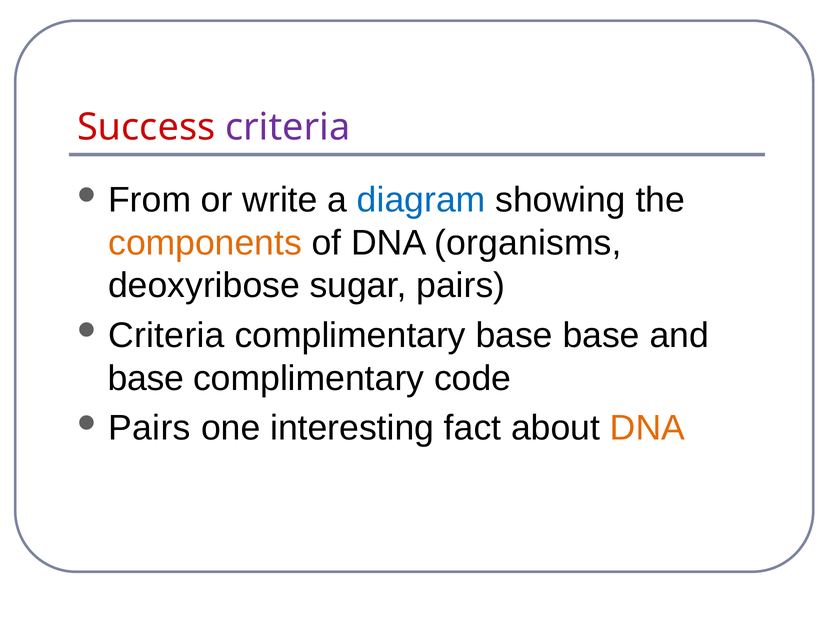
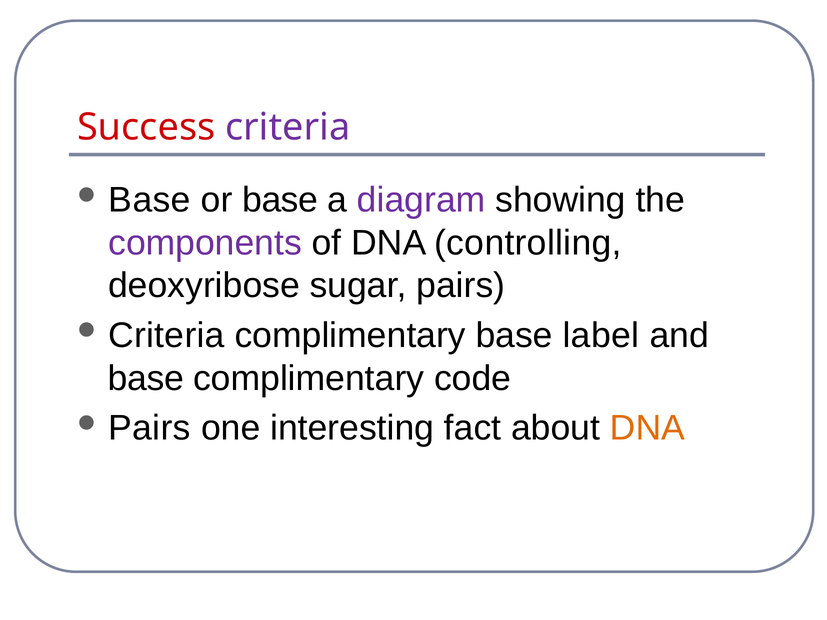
From at (150, 200): From -> Base
or write: write -> base
diagram colour: blue -> purple
components colour: orange -> purple
organisms: organisms -> controlling
base base: base -> label
